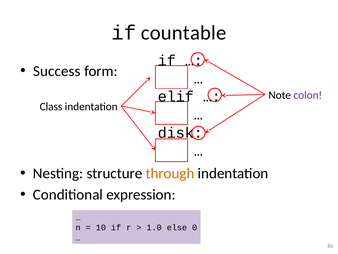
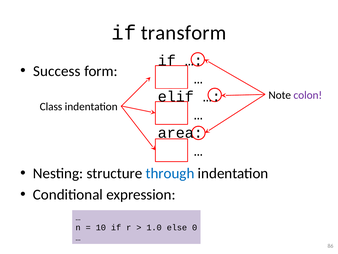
countable: countable -> transform
disk: disk -> area
through colour: orange -> blue
